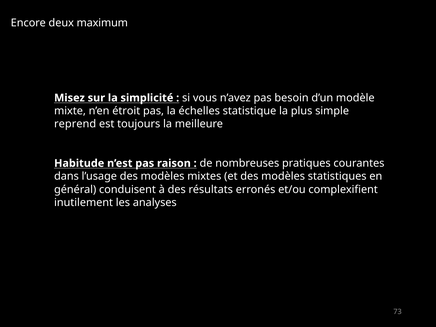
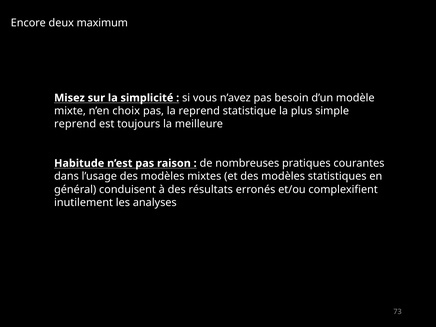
étroit: étroit -> choix
la échelles: échelles -> reprend
